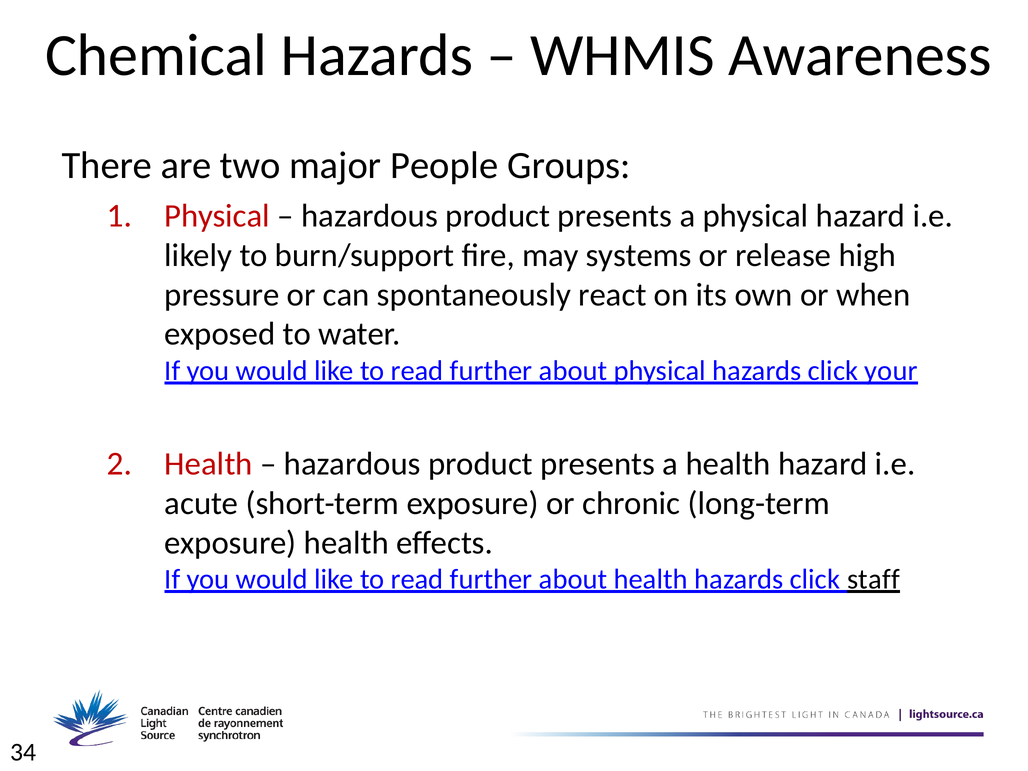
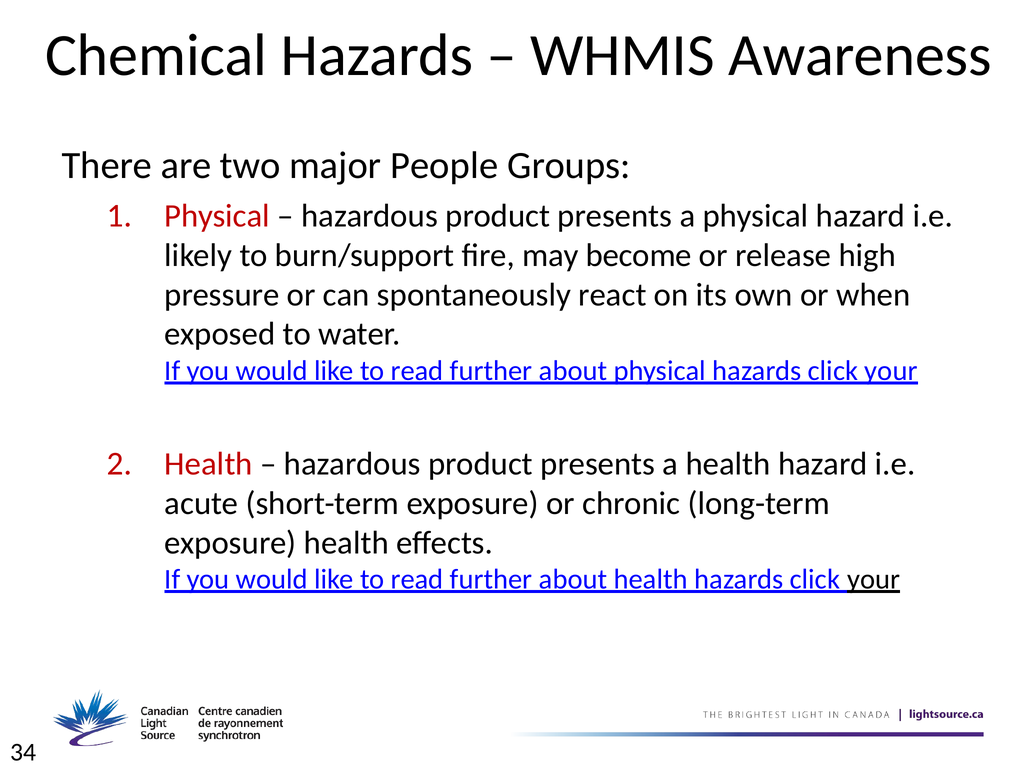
systems: systems -> become
health hazards click staff: staff -> your
